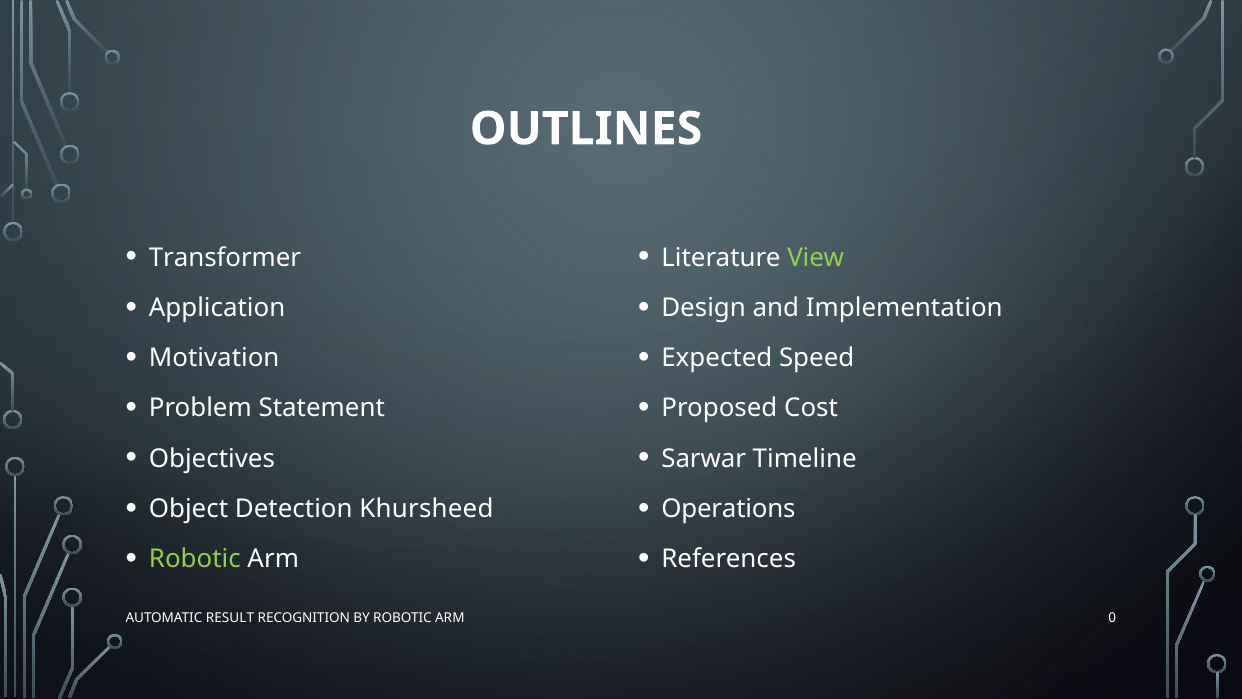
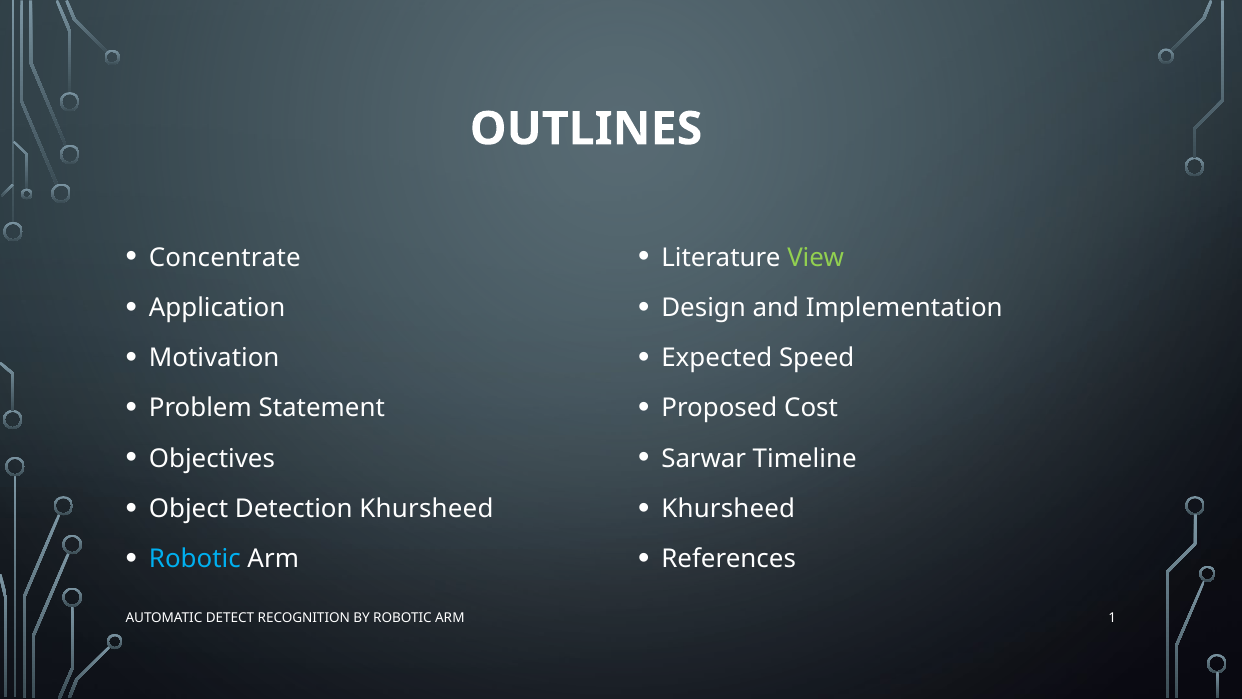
Transformer: Transformer -> Concentrate
Operations at (728, 509): Operations -> Khursheed
Robotic at (195, 559) colour: light green -> light blue
RESULT: RESULT -> DETECT
0: 0 -> 1
